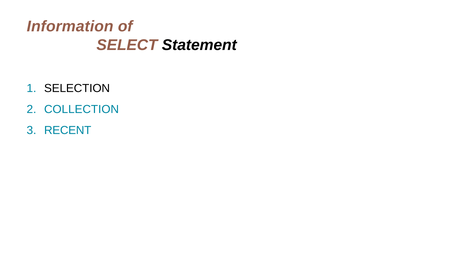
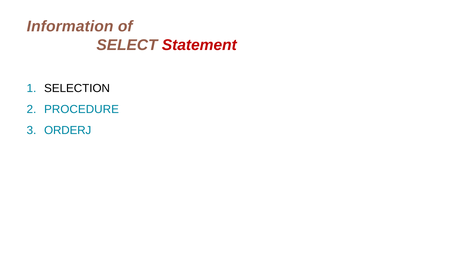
Statement colour: black -> red
COLLECTION: COLLECTION -> PROCEDURE
RECENT: RECENT -> ORDERJ
